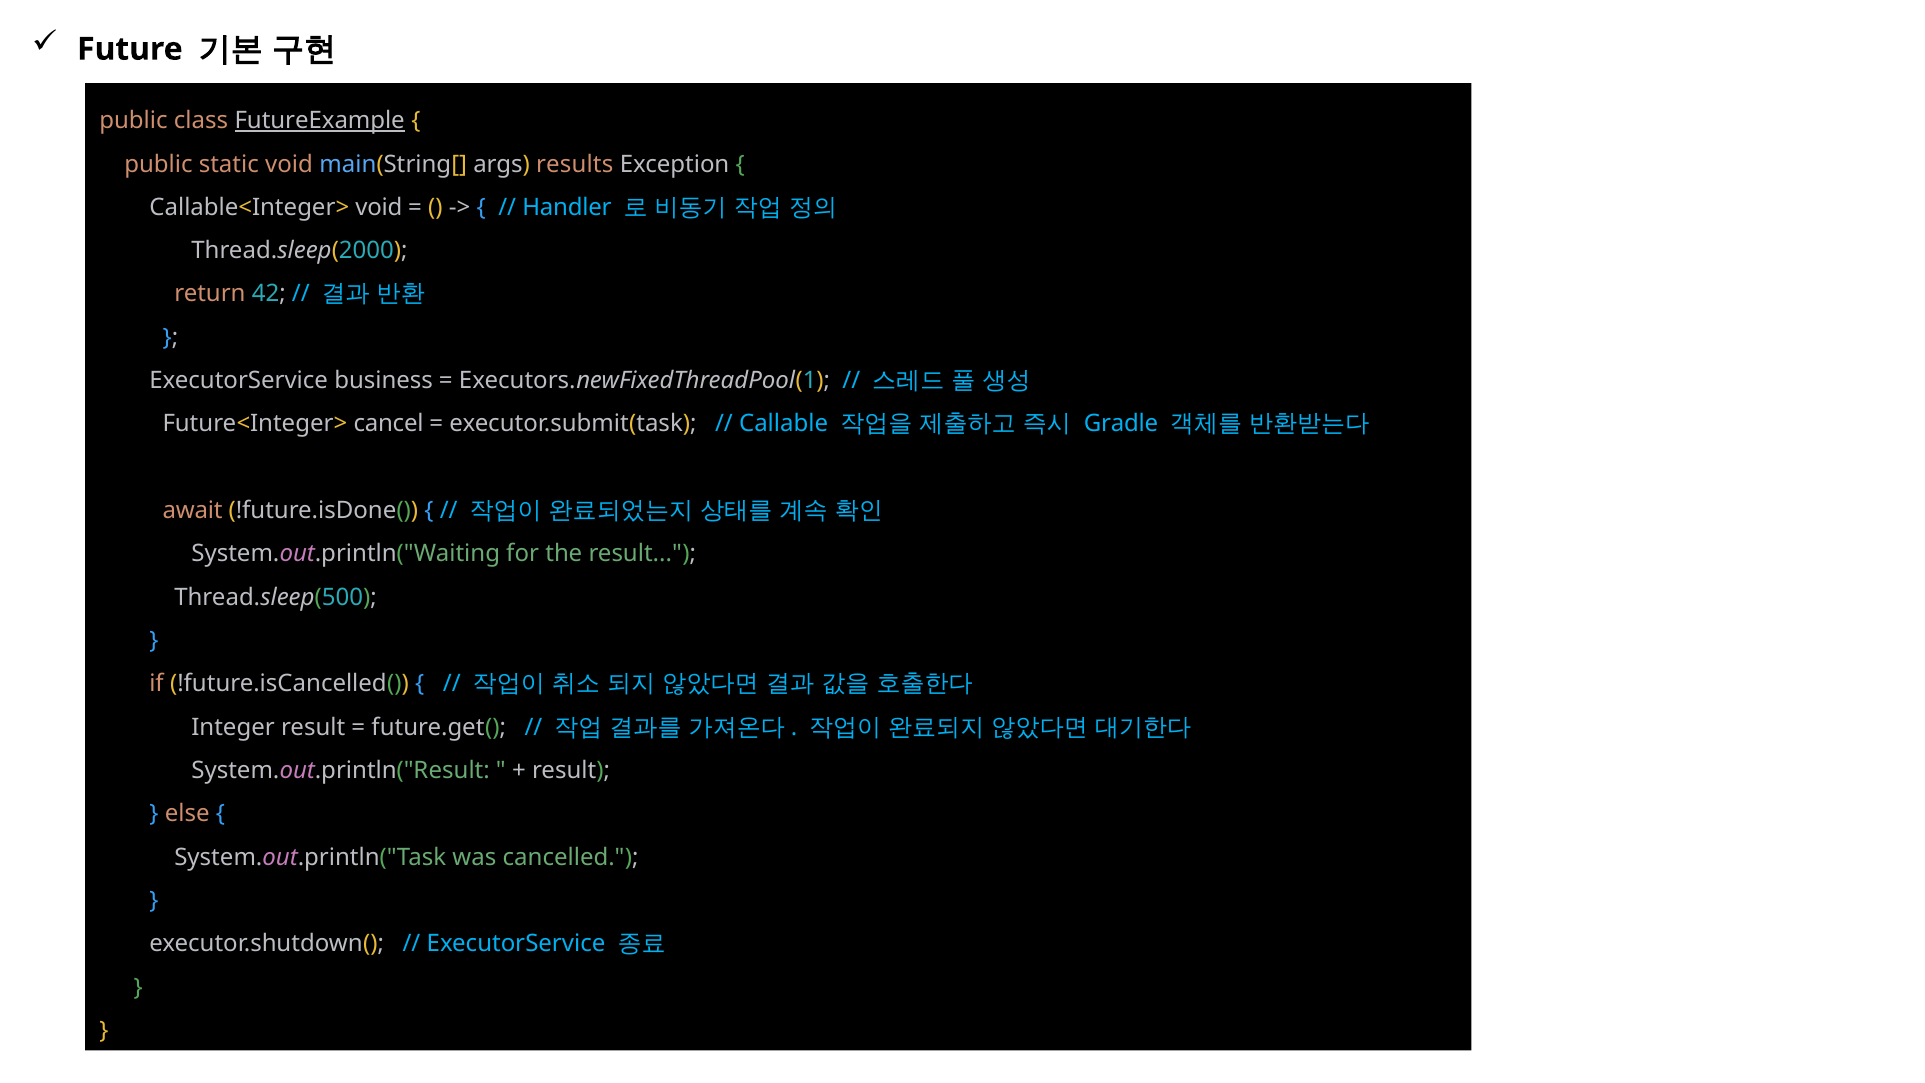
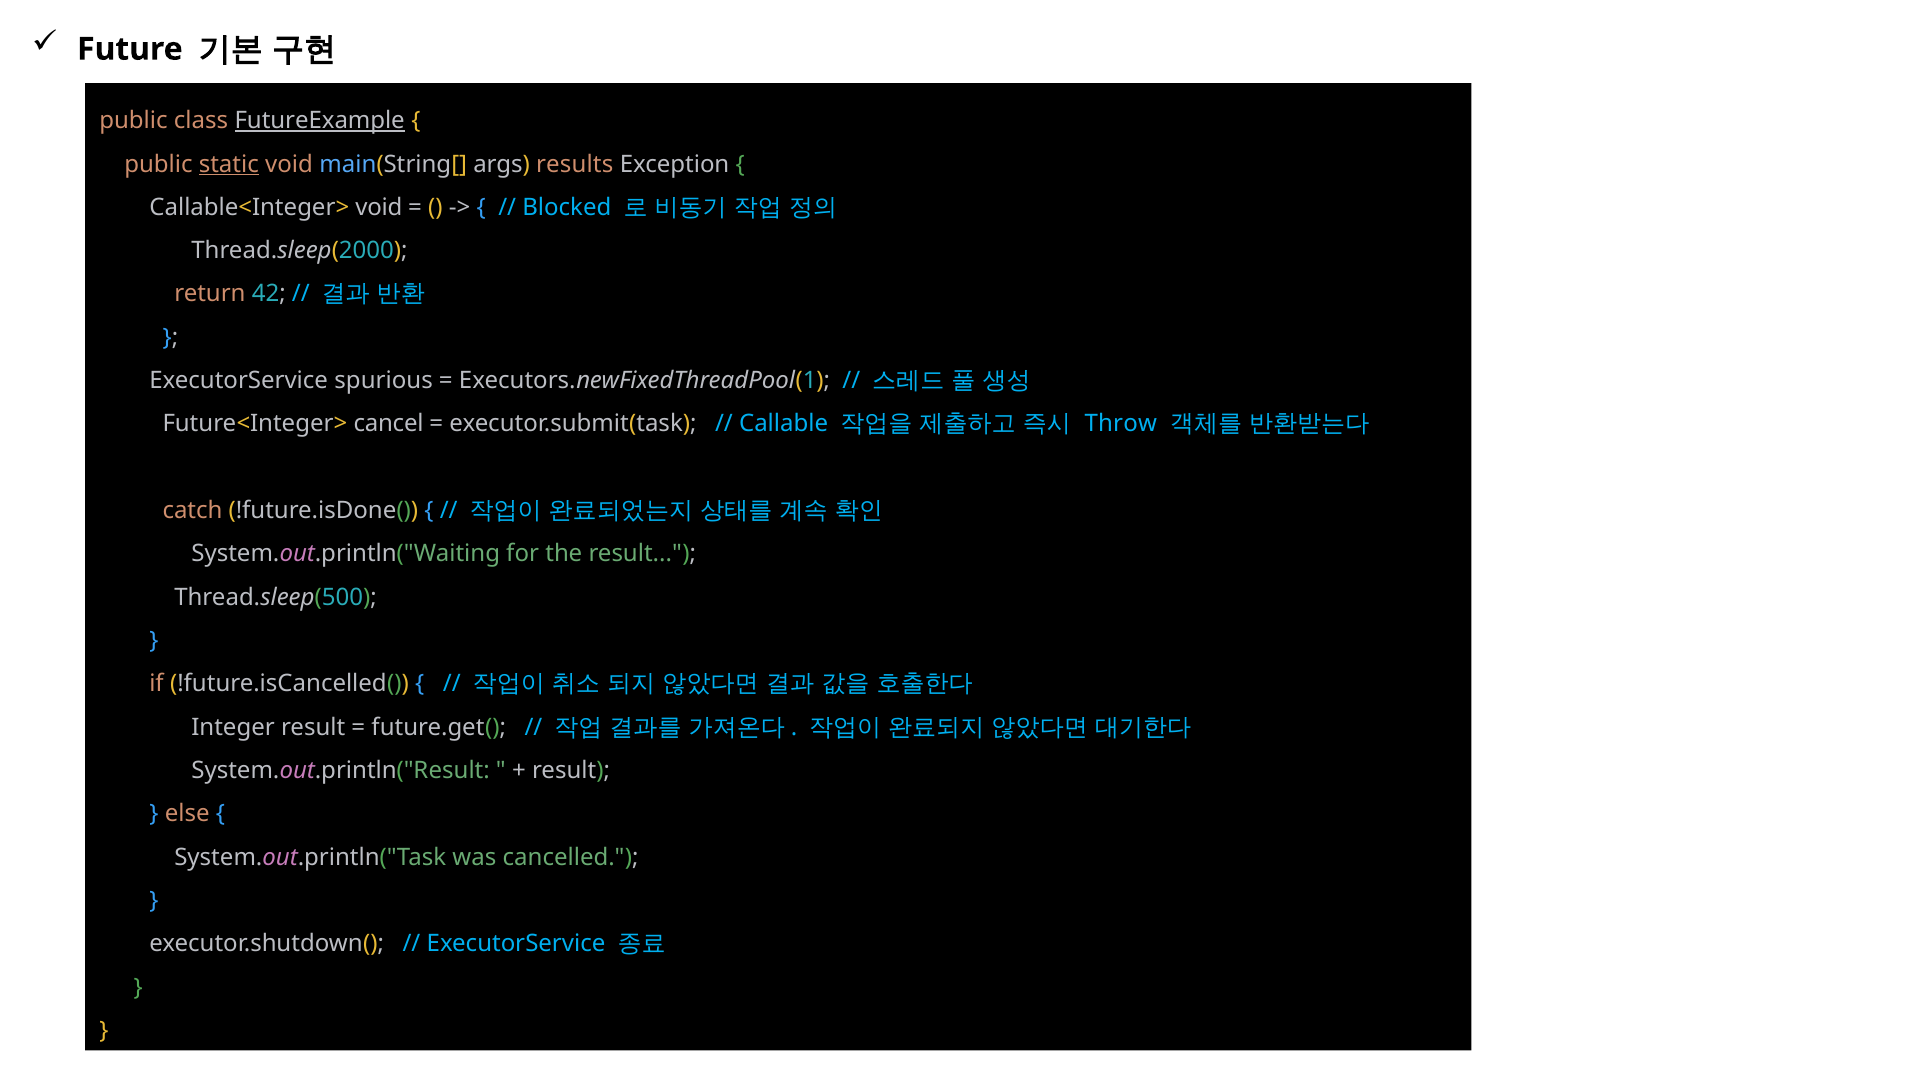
static underline: none -> present
Handler: Handler -> Blocked
business: business -> spurious
Gradle: Gradle -> Throw
await: await -> catch
